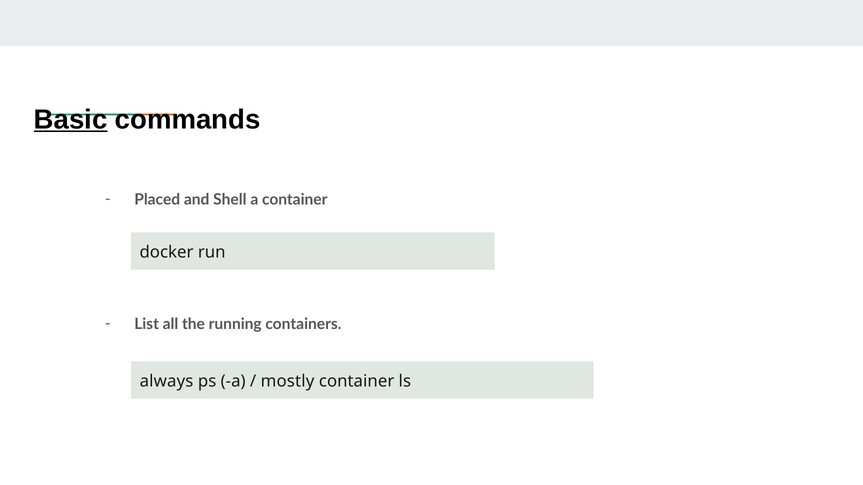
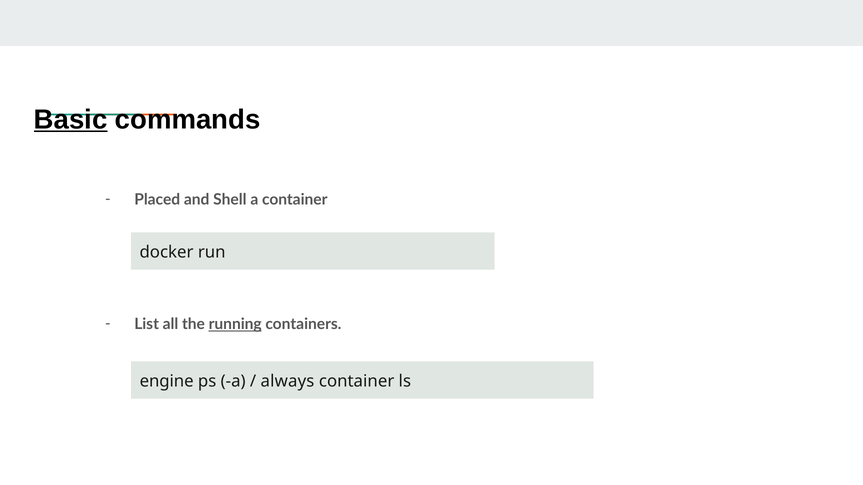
running underline: none -> present
always: always -> engine
mostly: mostly -> always
